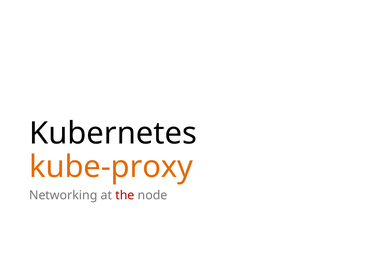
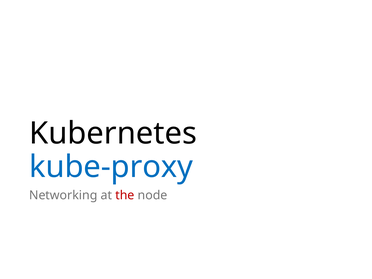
kube-proxy colour: orange -> blue
